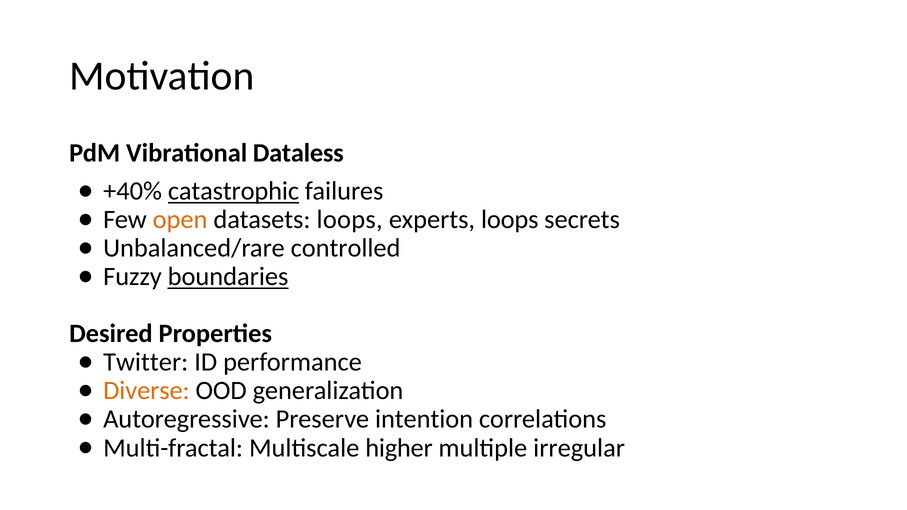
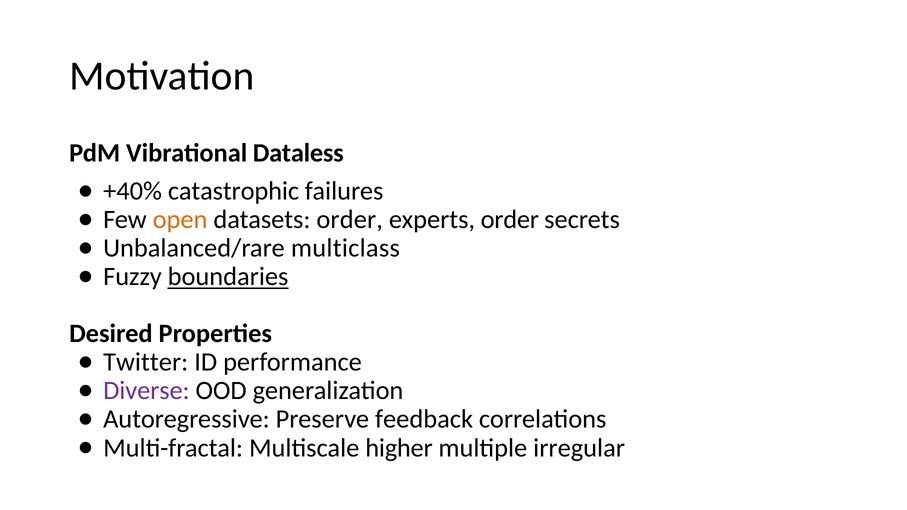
catastrophic underline: present -> none
datasets loops: loops -> order
experts loops: loops -> order
controlled: controlled -> multiclass
Diverse colour: orange -> purple
intention: intention -> feedback
